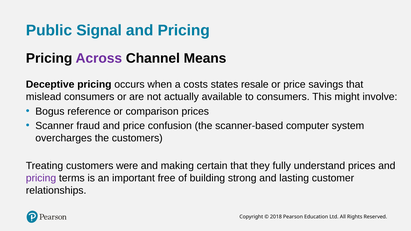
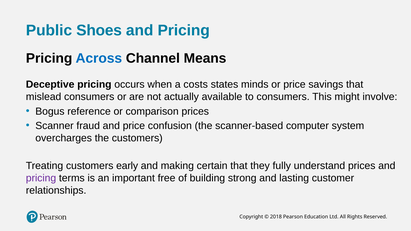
Signal: Signal -> Shoes
Across colour: purple -> blue
resale: resale -> minds
were: were -> early
